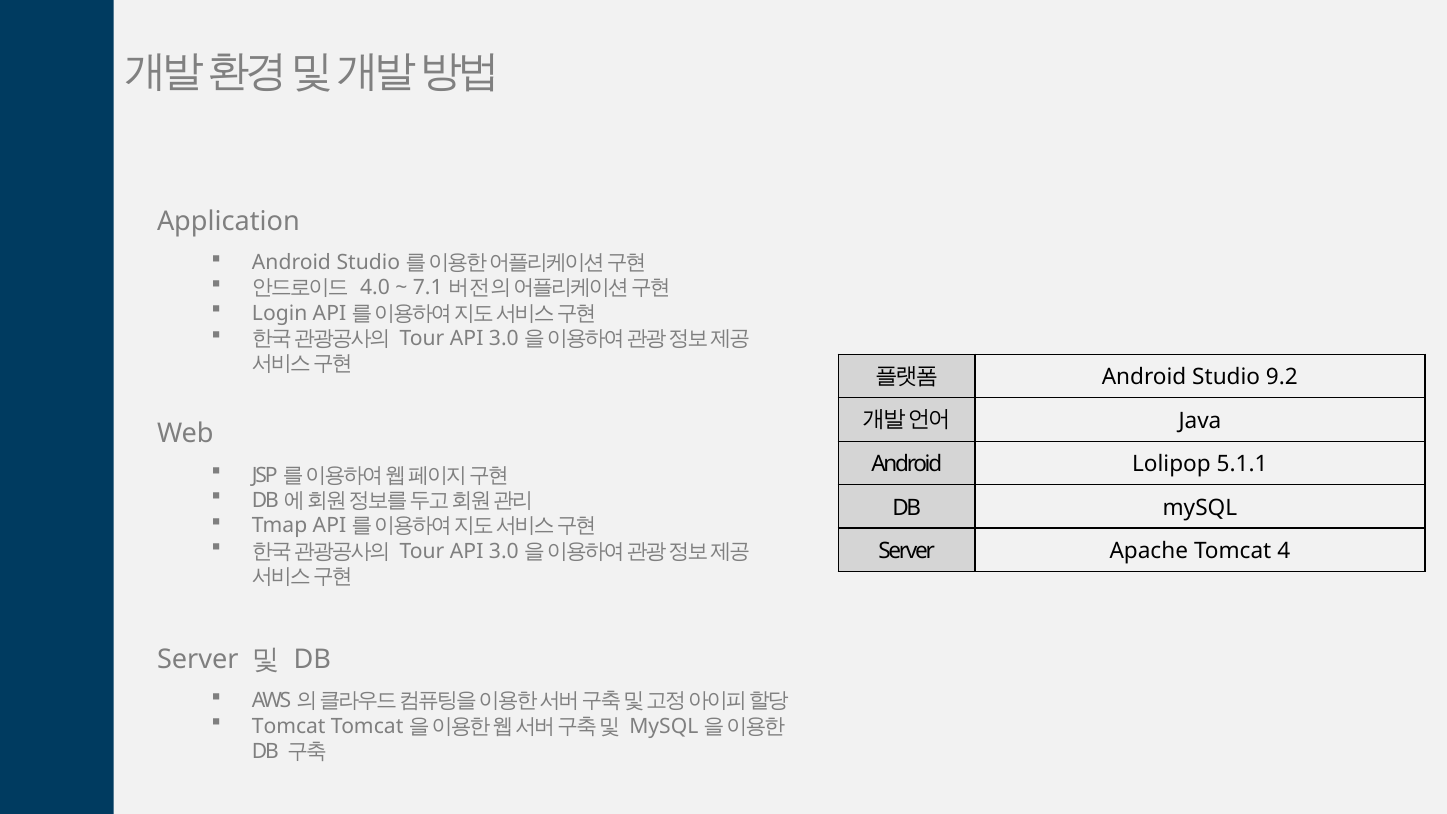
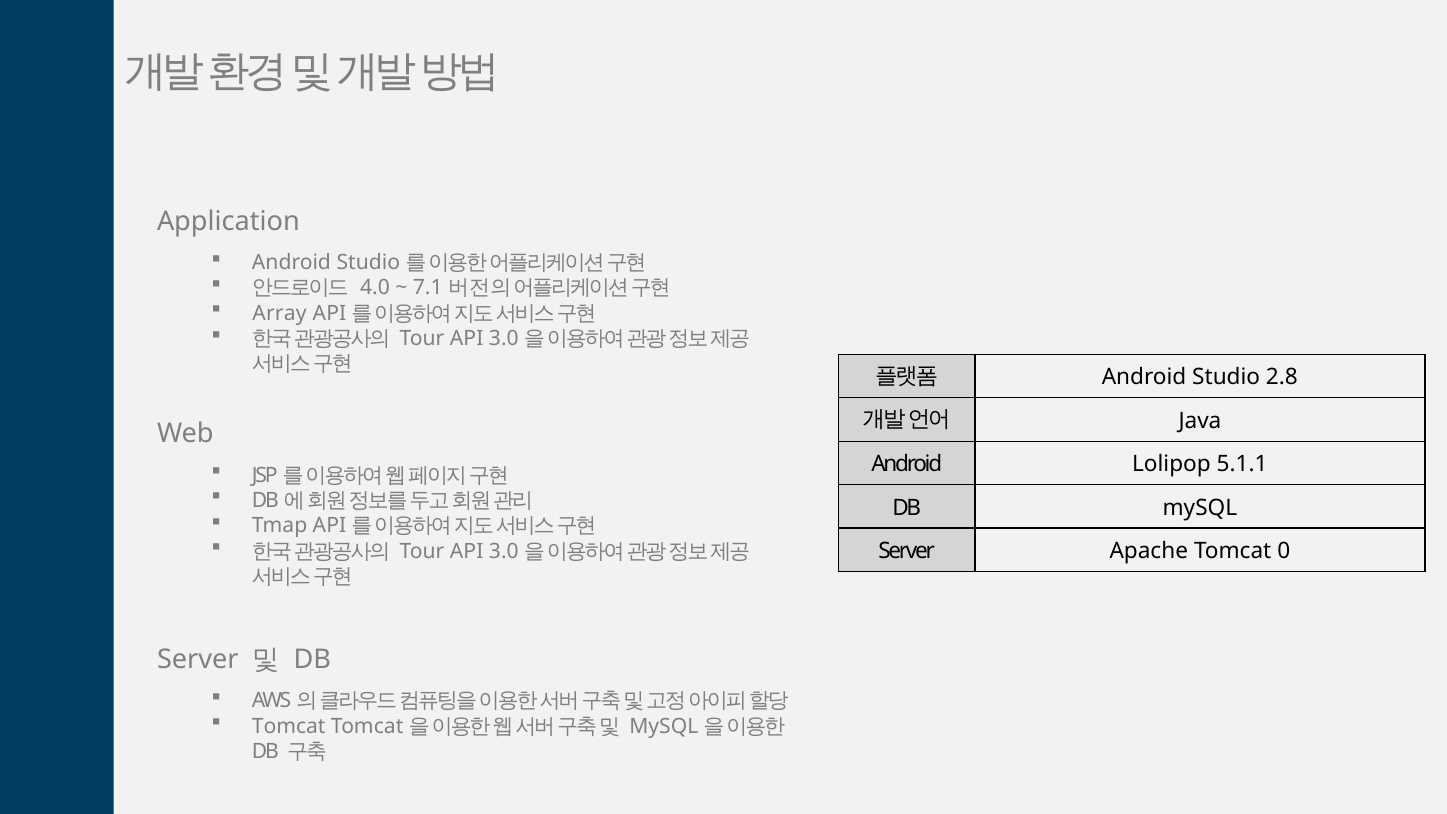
Login: Login -> Array
9.2: 9.2 -> 2.8
4: 4 -> 0
